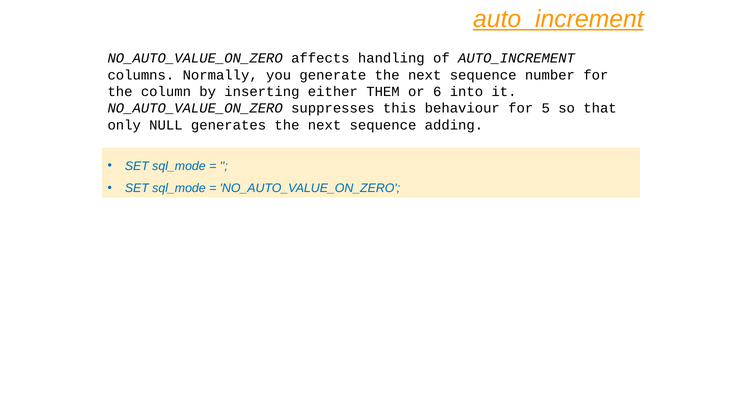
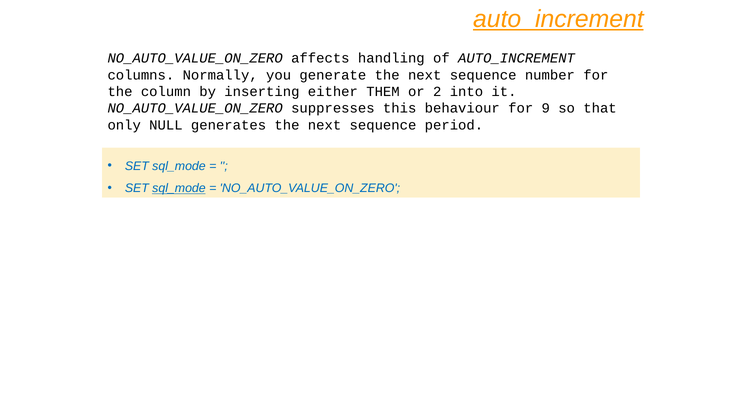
6: 6 -> 2
5: 5 -> 9
adding: adding -> period
sql_mode at (179, 189) underline: none -> present
